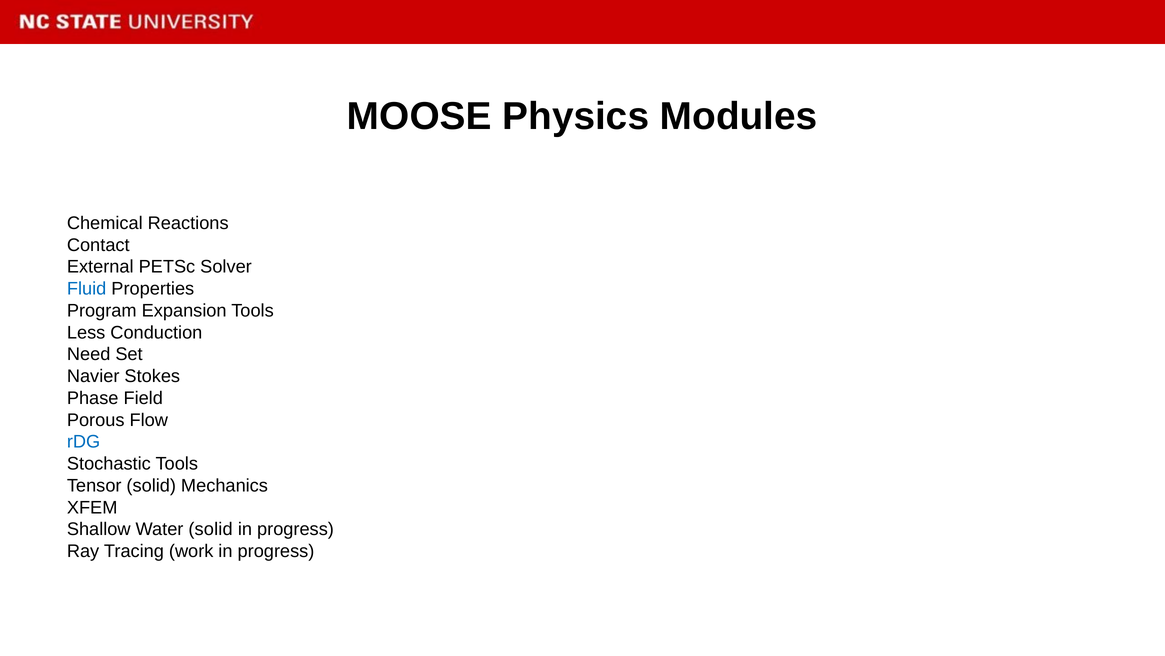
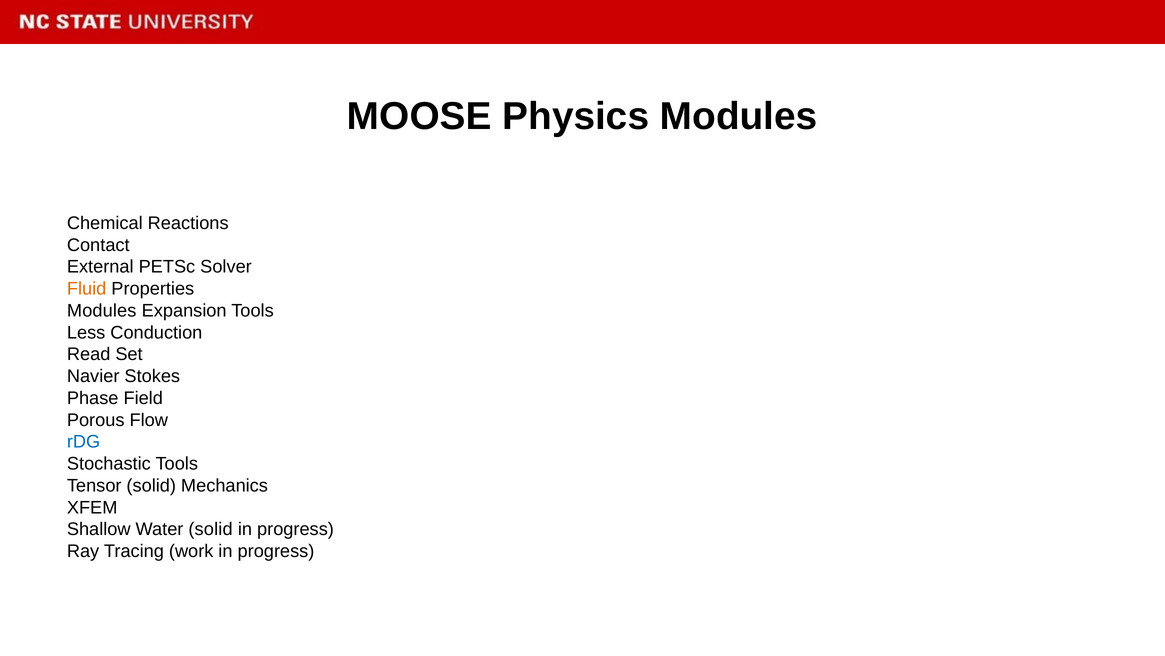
Fluid colour: blue -> orange
Program at (102, 310): Program -> Modules
Need: Need -> Read
